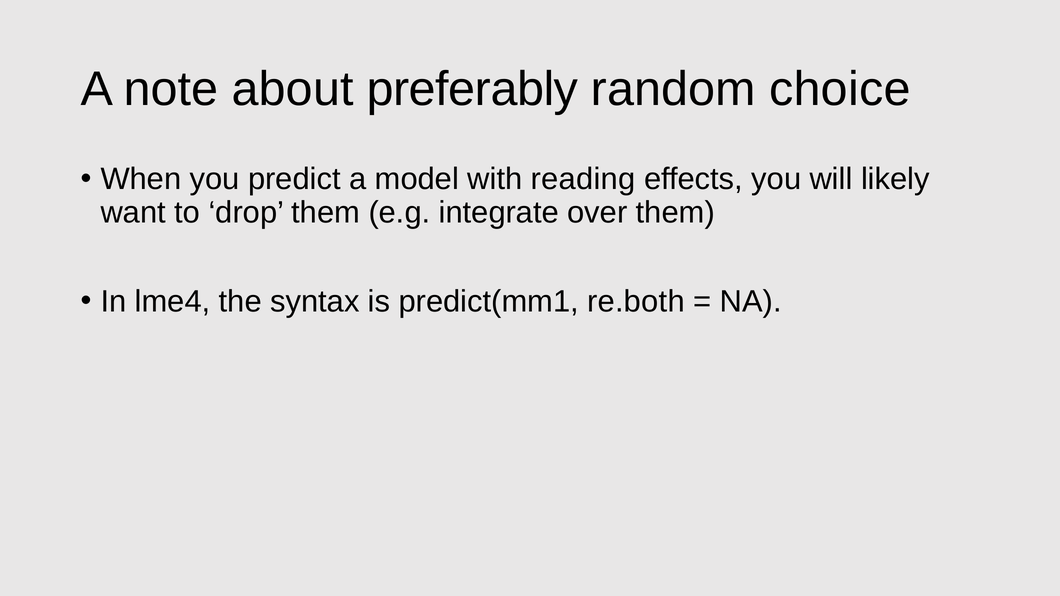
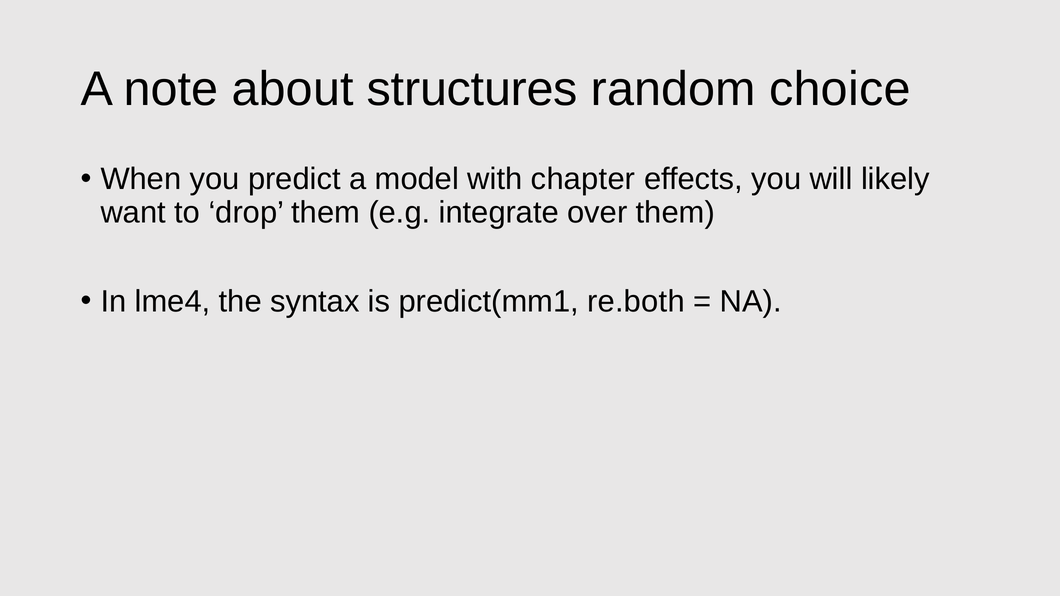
preferably: preferably -> structures
reading: reading -> chapter
